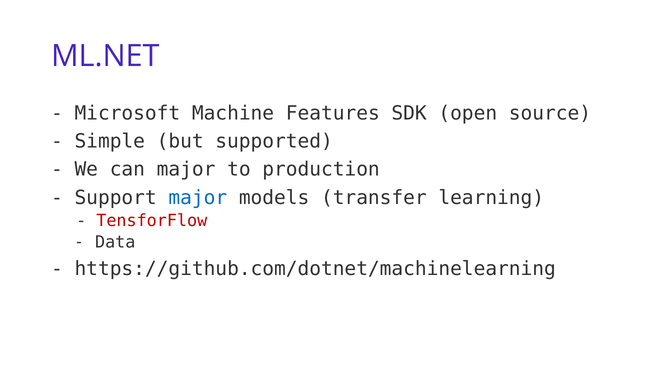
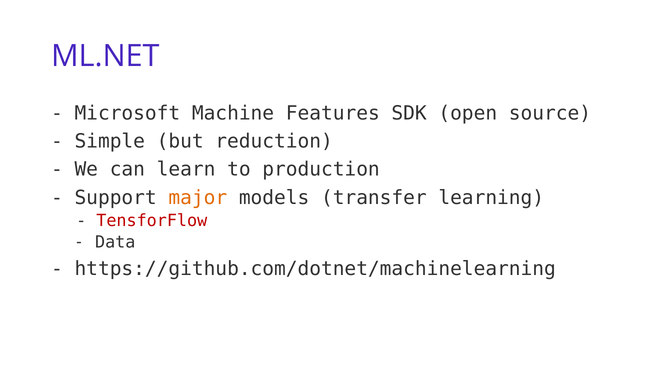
supported: supported -> reduction
can major: major -> learn
major at (198, 198) colour: blue -> orange
